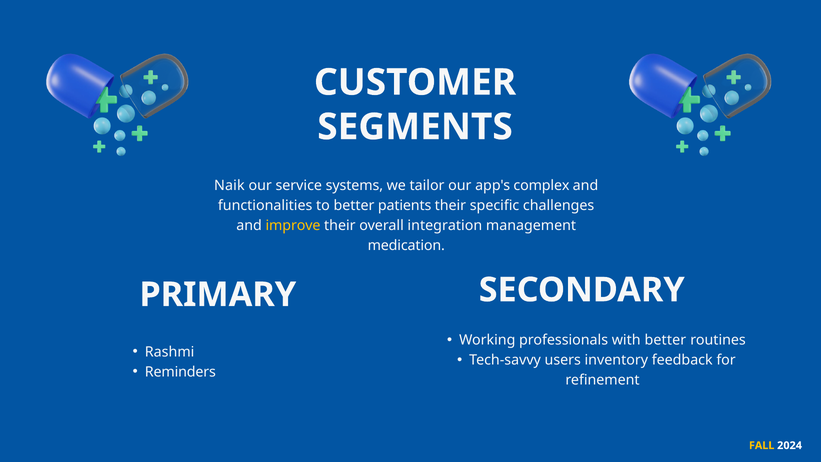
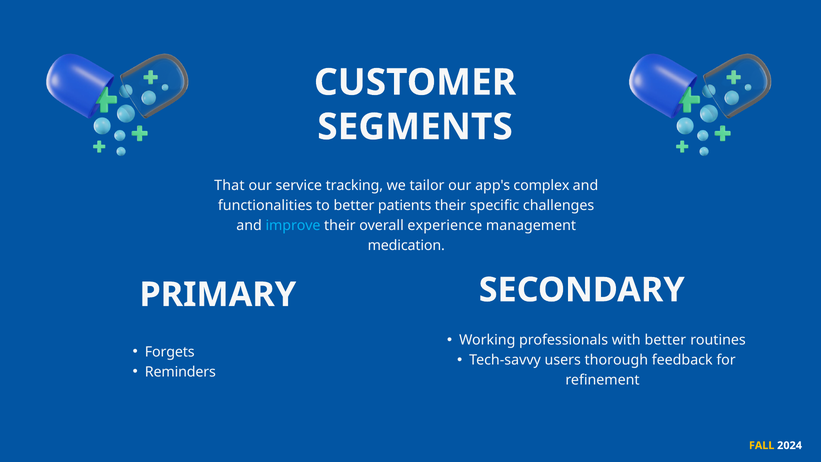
Naik: Naik -> That
systems: systems -> tracking
improve colour: yellow -> light blue
integration: integration -> experience
Rashmi: Rashmi -> Forgets
inventory: inventory -> thorough
